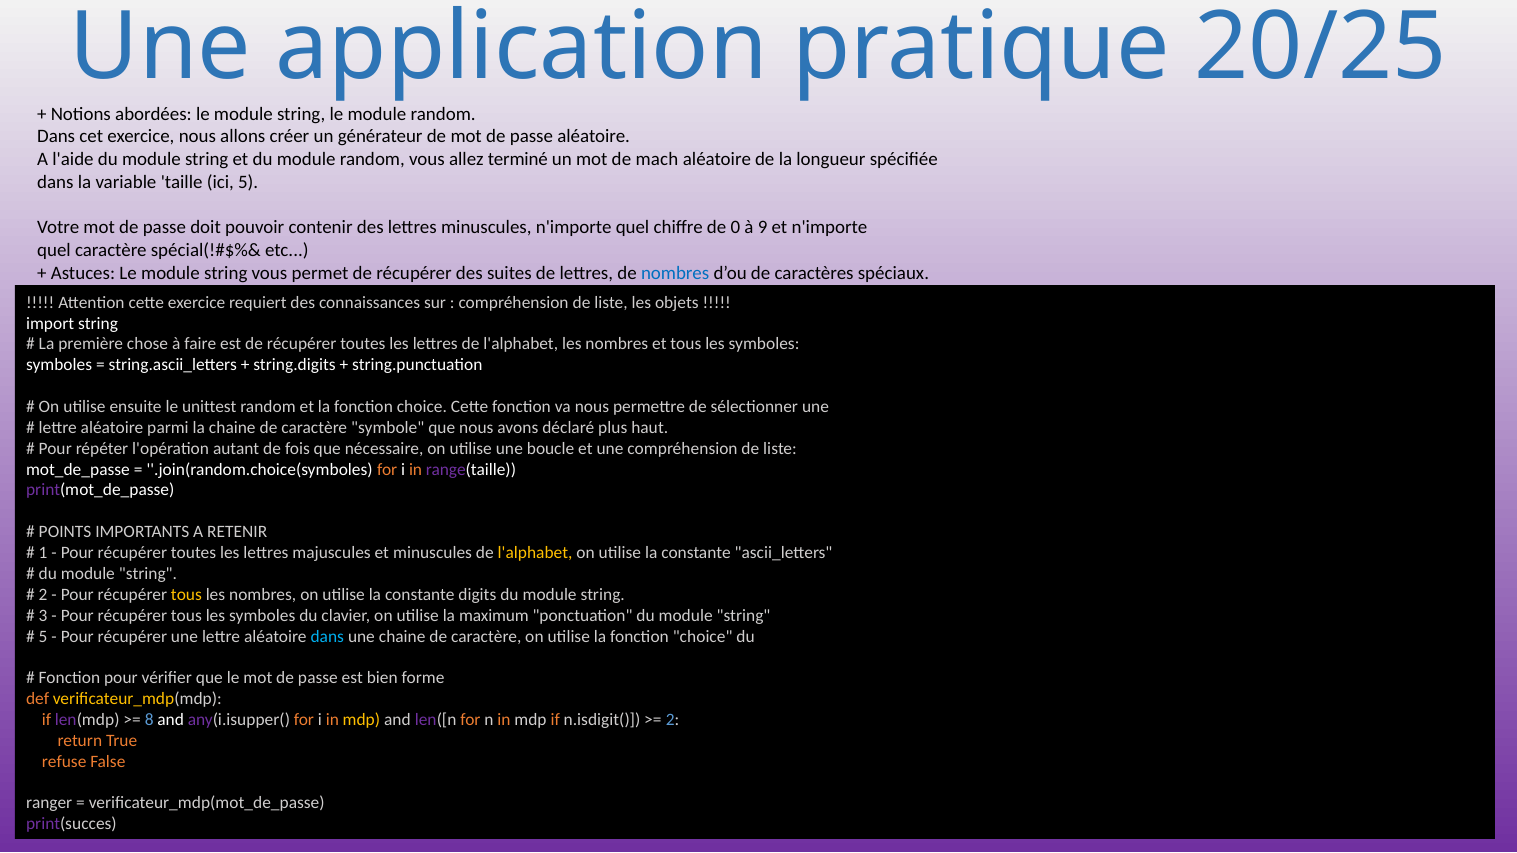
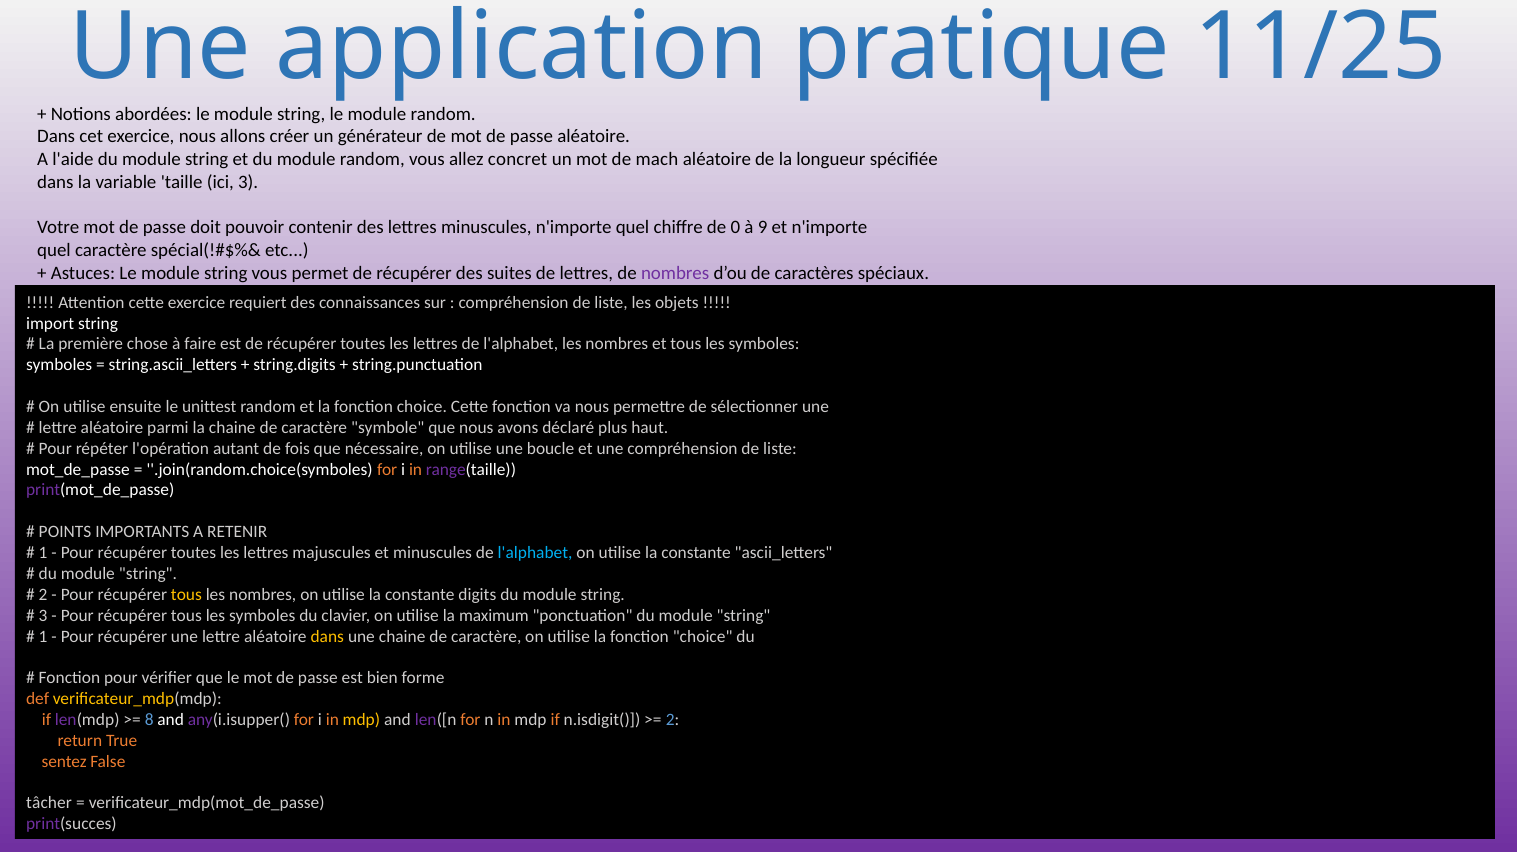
20/25: 20/25 -> 11/25
terminé: terminé -> concret
ici 5: 5 -> 3
nombres at (675, 273) colour: blue -> purple
l'alphabet at (535, 553) colour: yellow -> light blue
5 at (43, 637): 5 -> 1
dans at (327, 637) colour: light blue -> yellow
refuse: refuse -> sentez
ranger: ranger -> tâcher
